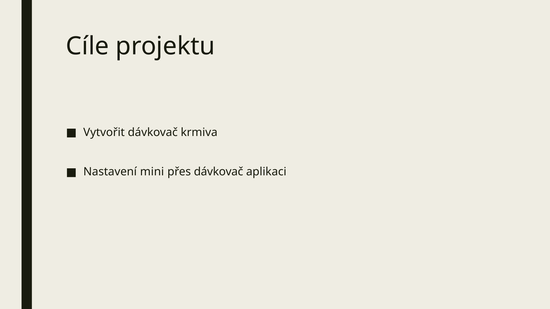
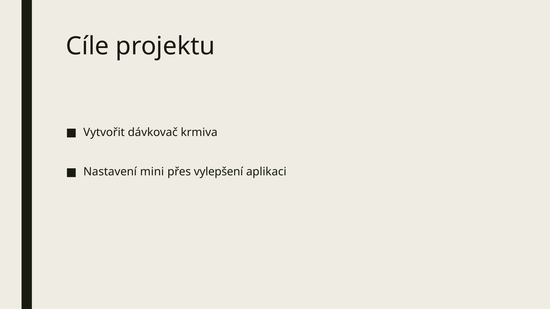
přes dávkovač: dávkovač -> vylepšení
